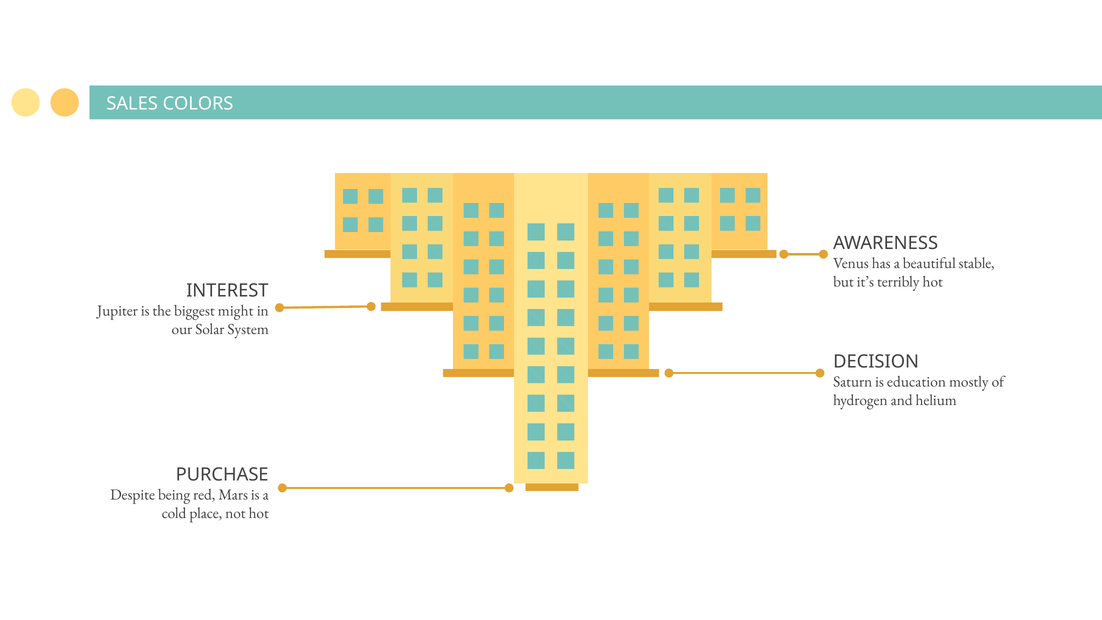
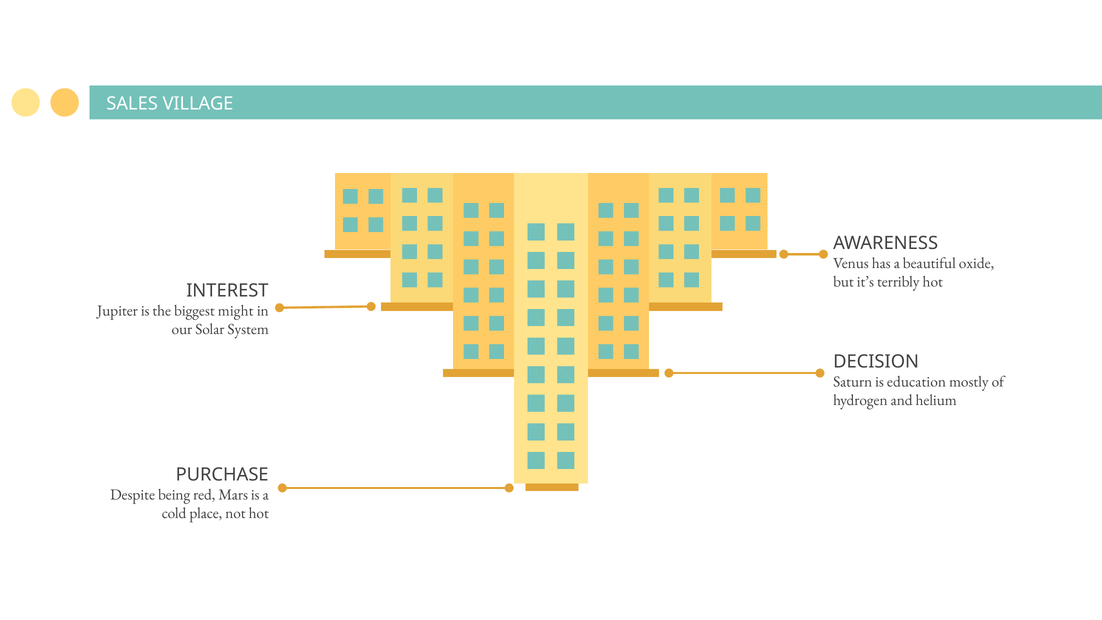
COLORS: COLORS -> VILLAGE
stable: stable -> oxide
